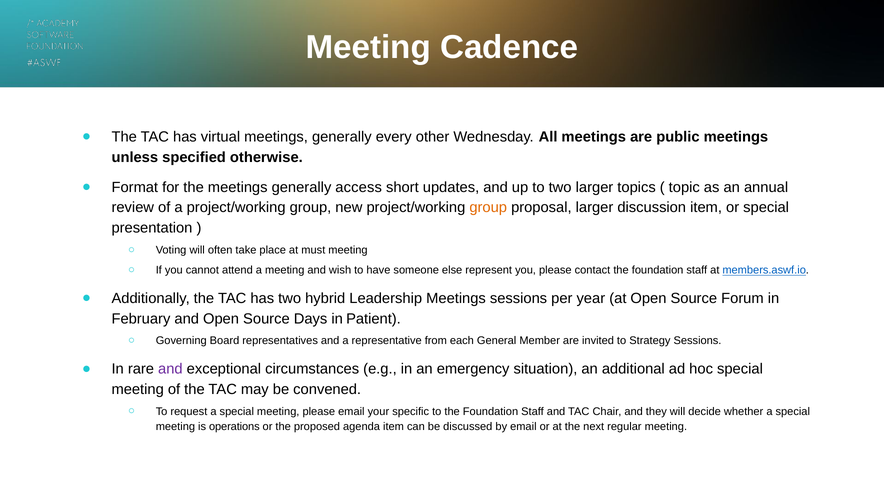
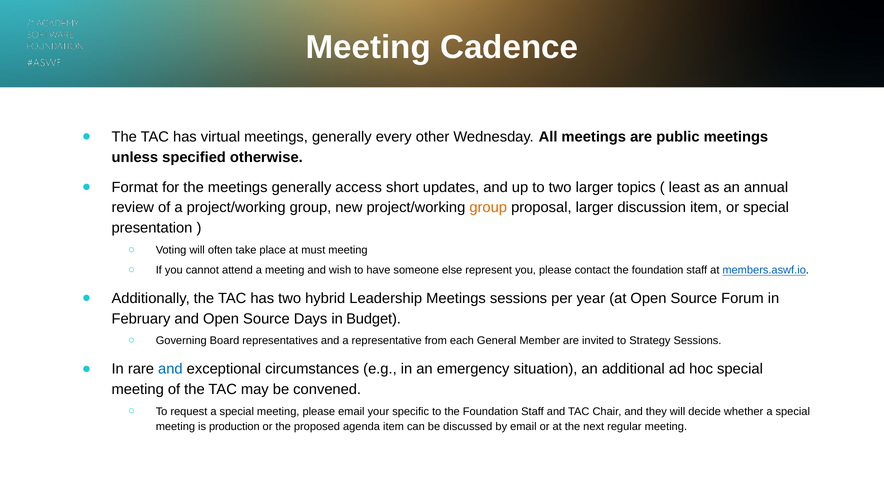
topic: topic -> least
Patient: Patient -> Budget
and at (170, 369) colour: purple -> blue
operations: operations -> production
